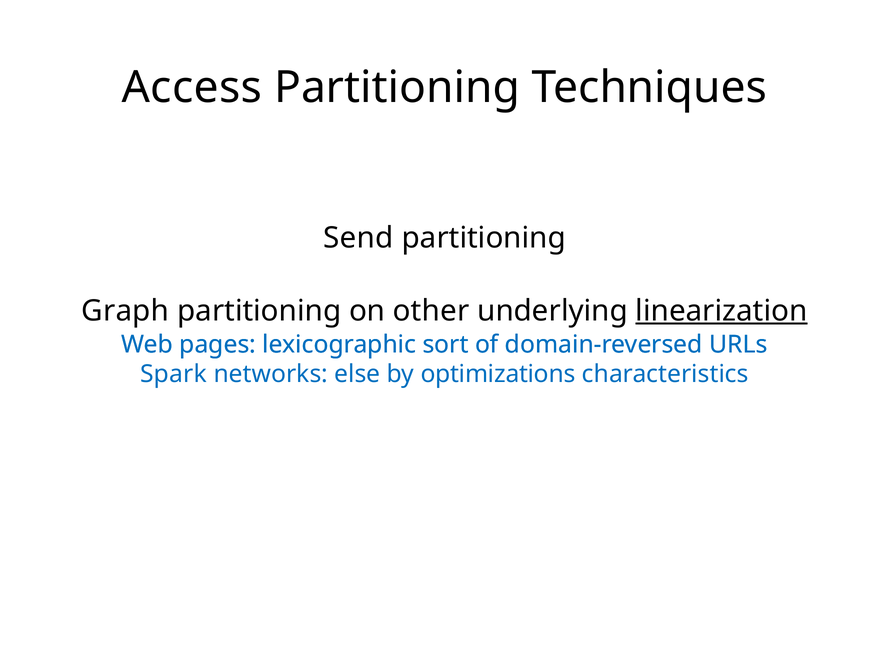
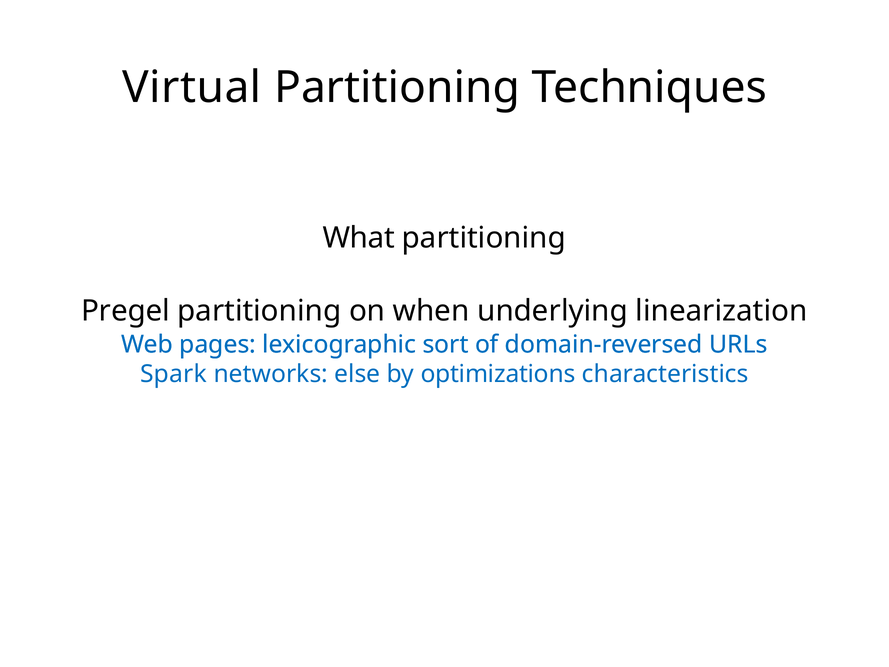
Access: Access -> Virtual
Send: Send -> What
Graph: Graph -> Pregel
other: other -> when
linearization underline: present -> none
